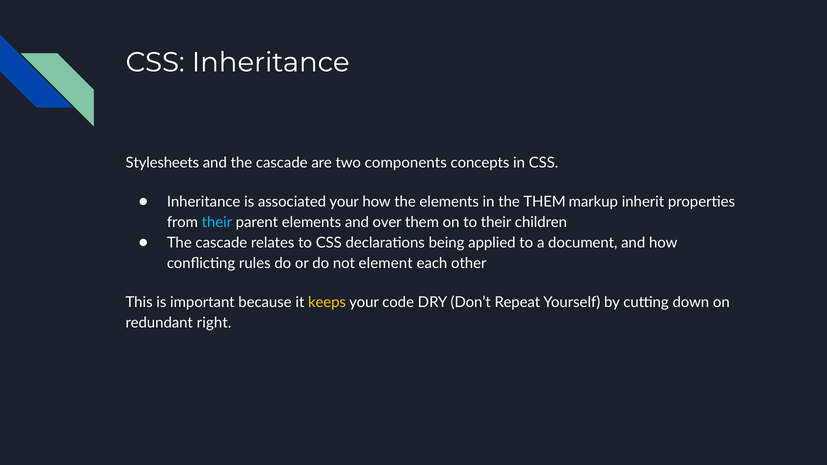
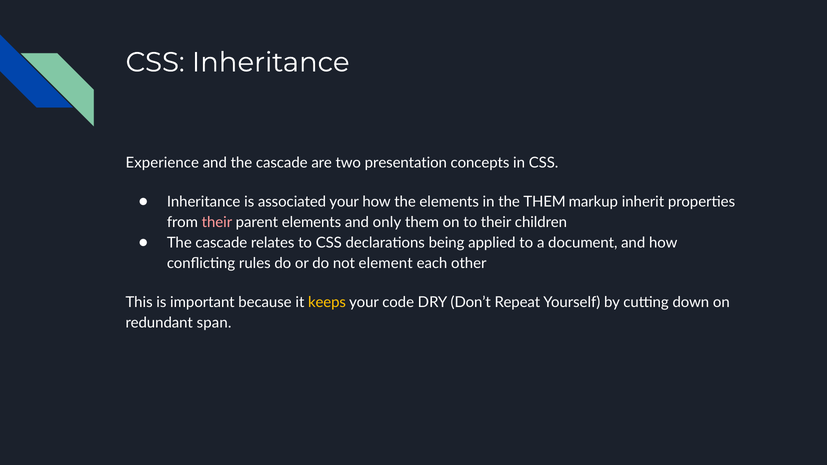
Stylesheets: Stylesheets -> Experience
components: components -> presentation
their at (217, 222) colour: light blue -> pink
over: over -> only
right: right -> span
